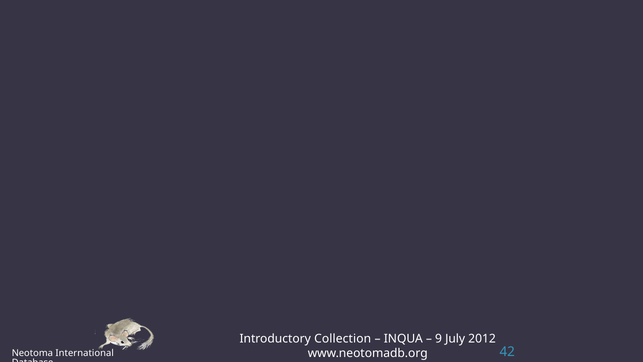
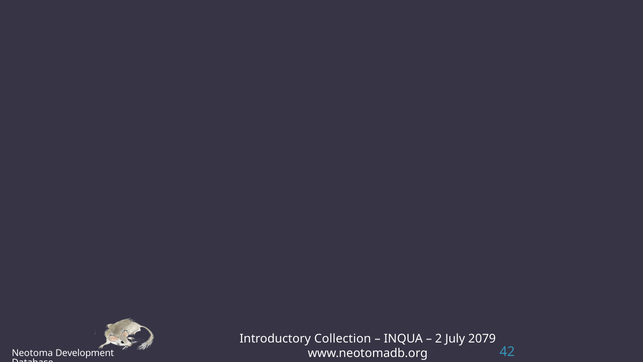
9: 9 -> 2
2012: 2012 -> 2079
International: International -> Development
